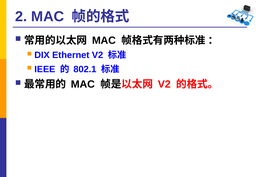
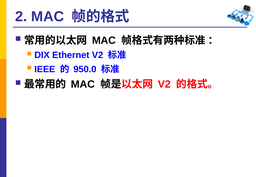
802.1: 802.1 -> 950.0
